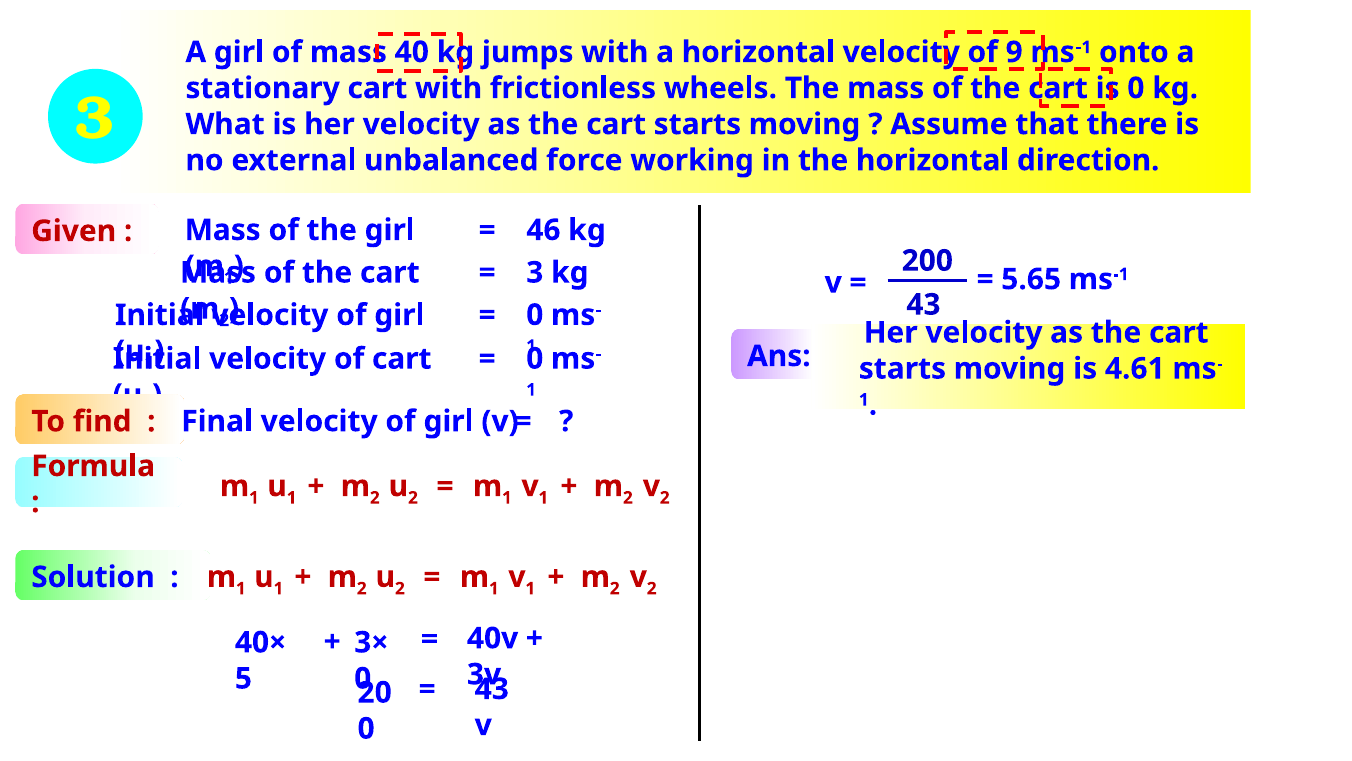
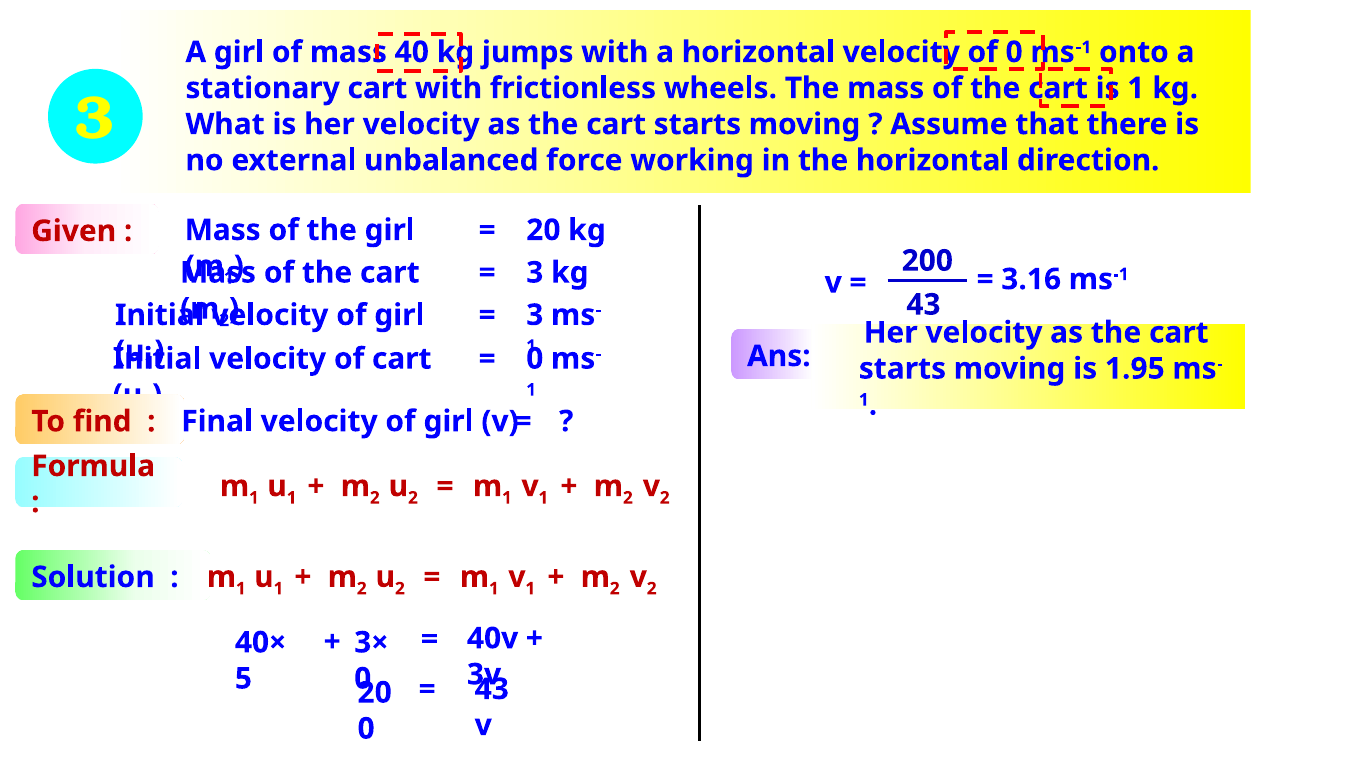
of 9: 9 -> 0
is 0: 0 -> 1
46 at (543, 230): 46 -> 20
5.65: 5.65 -> 3.16
0 at (535, 315): 0 -> 3
4.61: 4.61 -> 1.95
